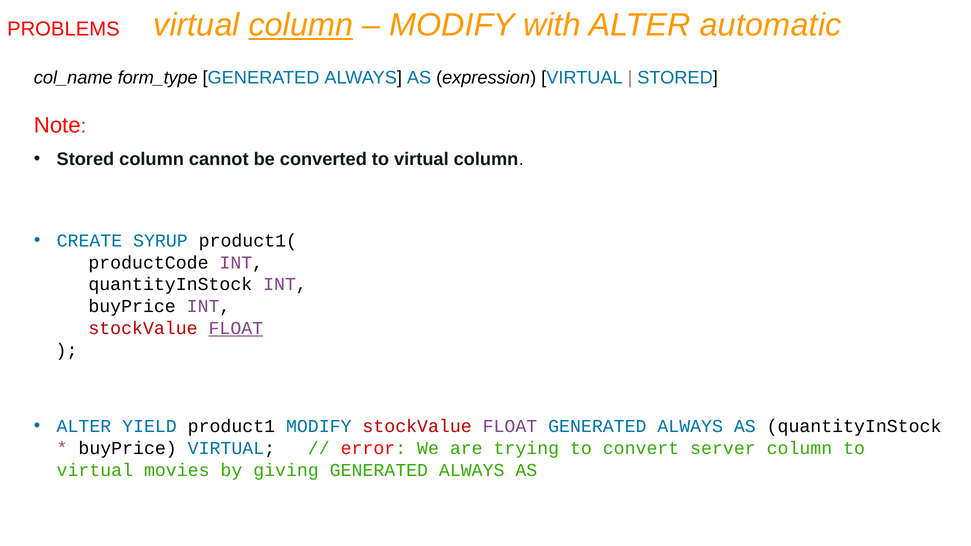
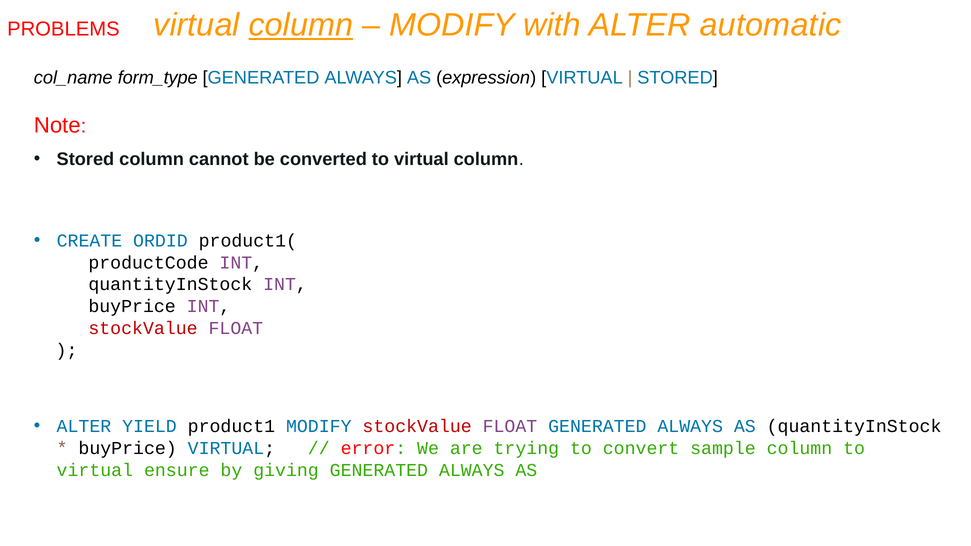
SYRUP: SYRUP -> ORDID
FLOAT at (236, 328) underline: present -> none
server: server -> sample
movies: movies -> ensure
